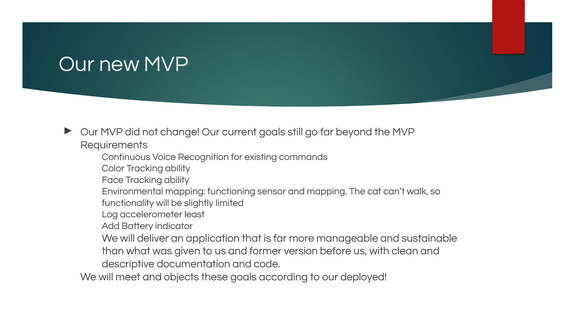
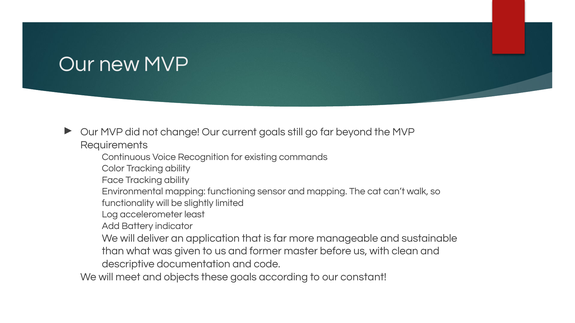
version: version -> master
deployed: deployed -> constant
